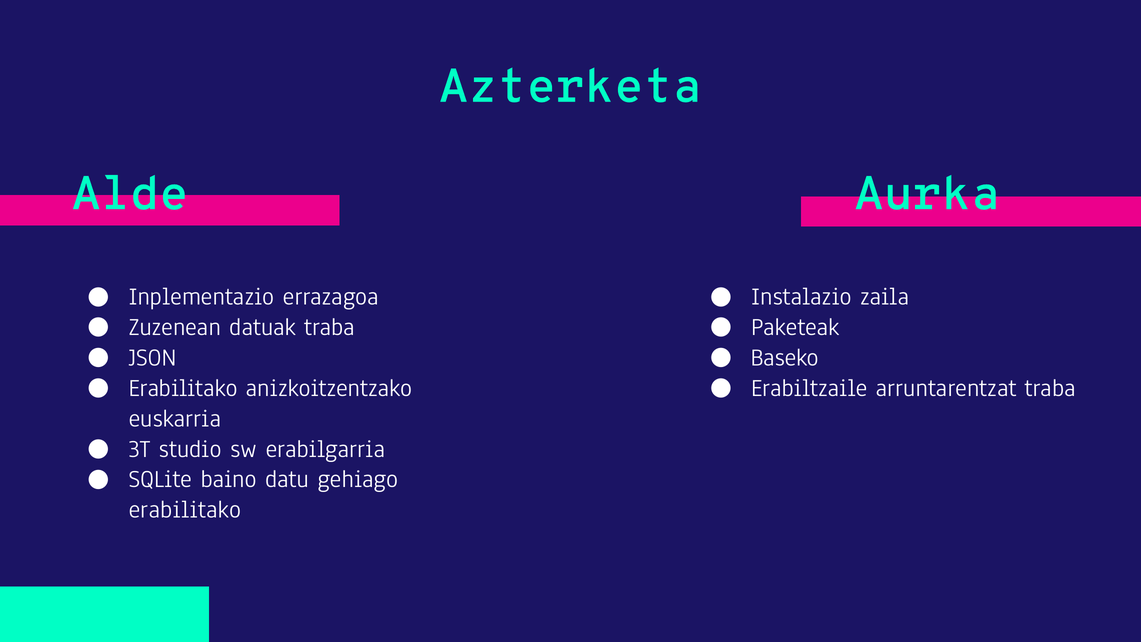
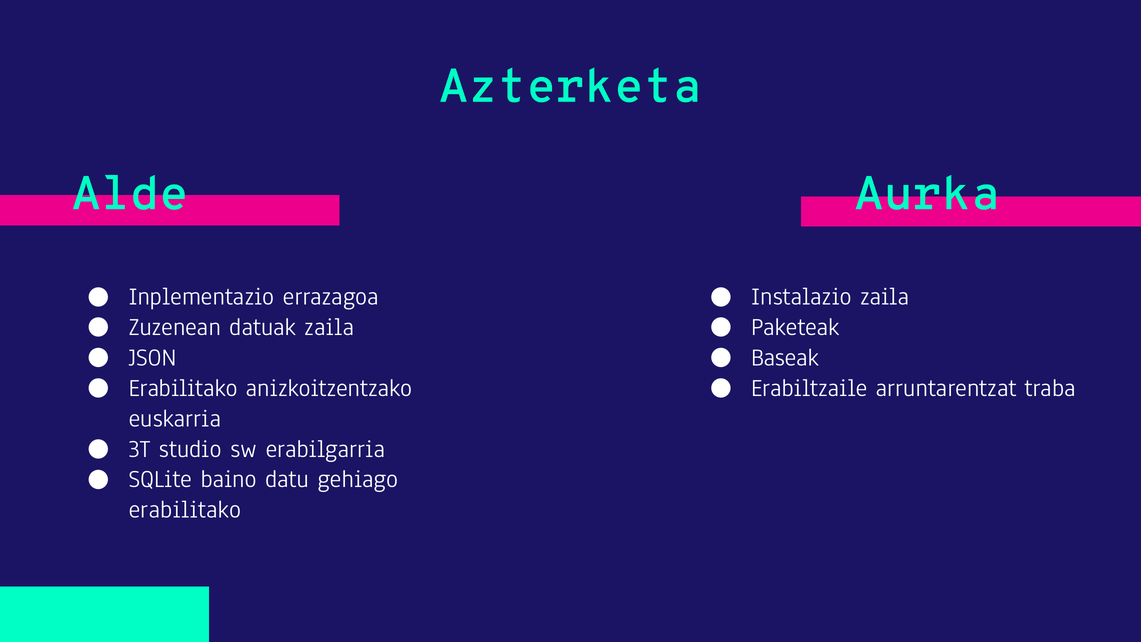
datuak traba: traba -> zaila
Baseko: Baseko -> Baseak
